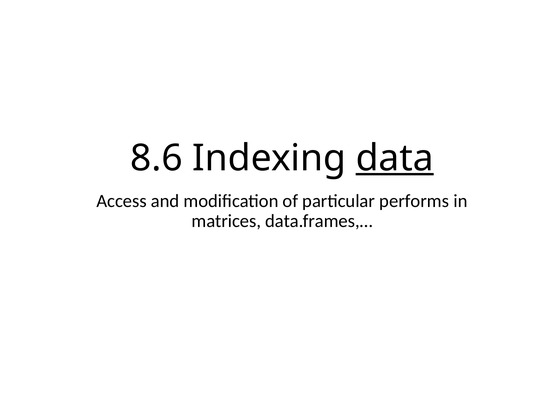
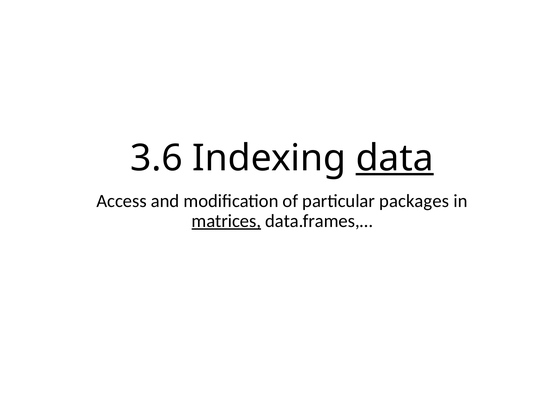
8.6: 8.6 -> 3.6
performs: performs -> packages
matrices underline: none -> present
